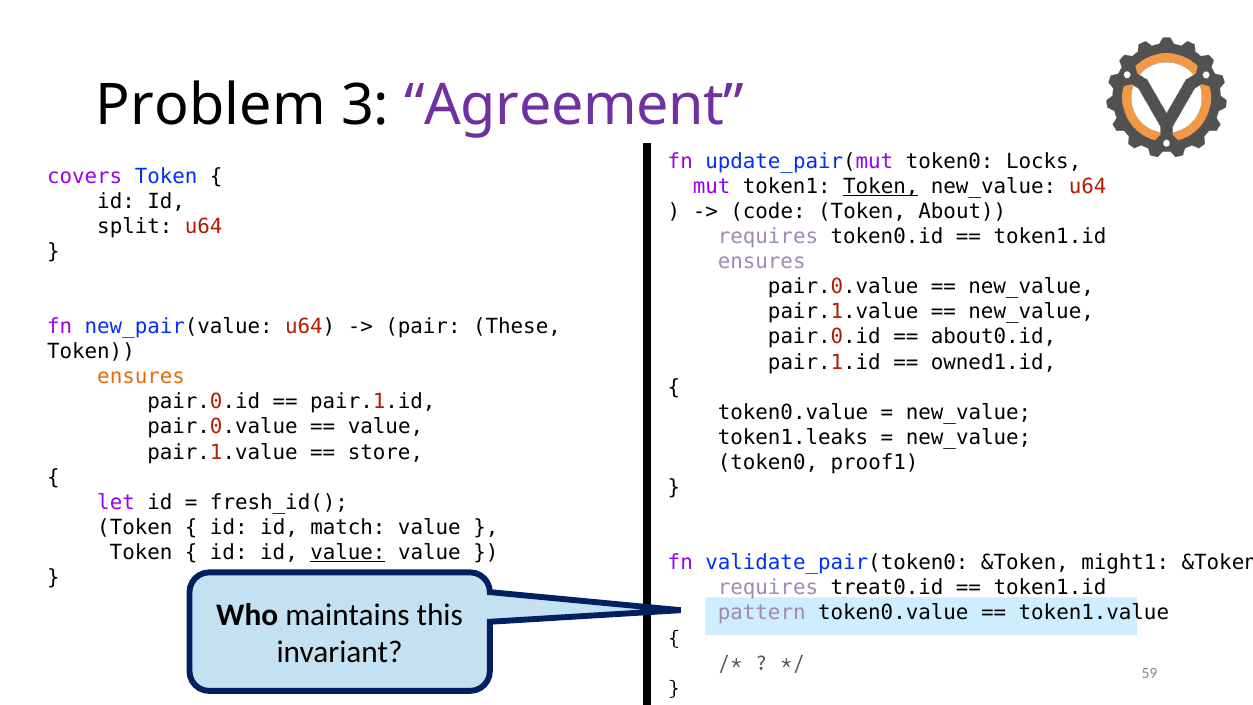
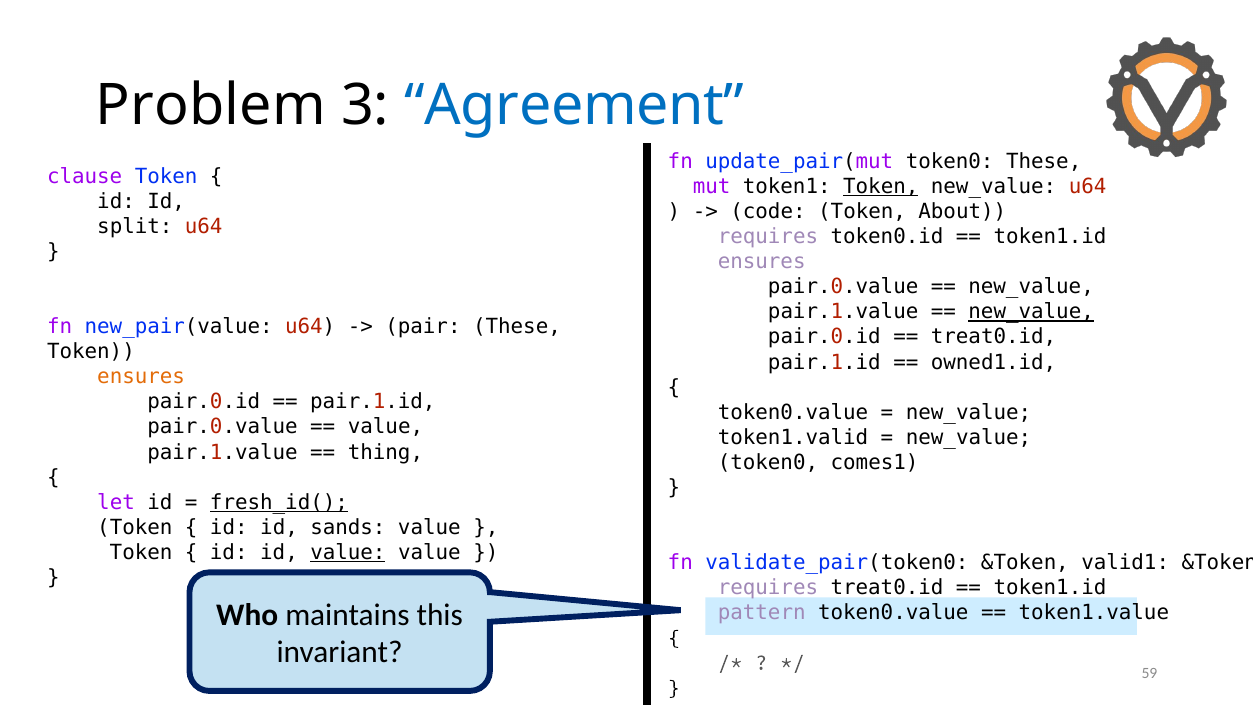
Agreement colour: purple -> blue
token0 Locks: Locks -> These
covers: covers -> clause
new_value at (1031, 312) underline: none -> present
about0.id at (994, 337): about0.id -> treat0.id
token1.leaks: token1.leaks -> token1.valid
store: store -> thing
proof1: proof1 -> comes1
fresh_id( underline: none -> present
match: match -> sands
might1: might1 -> valid1
